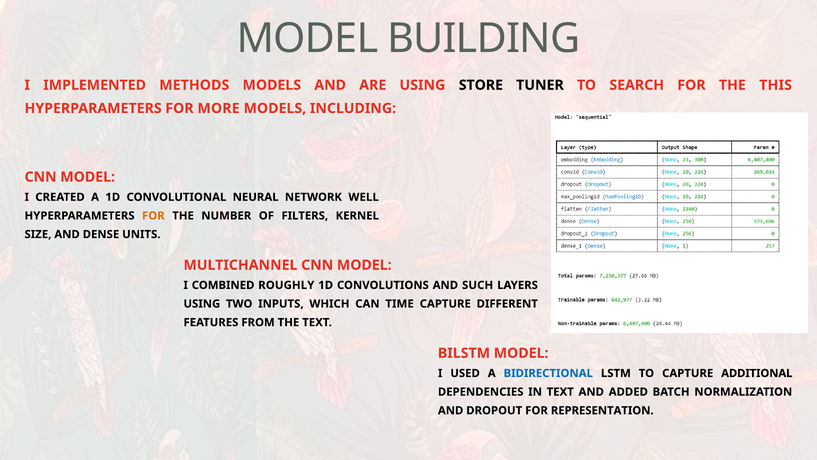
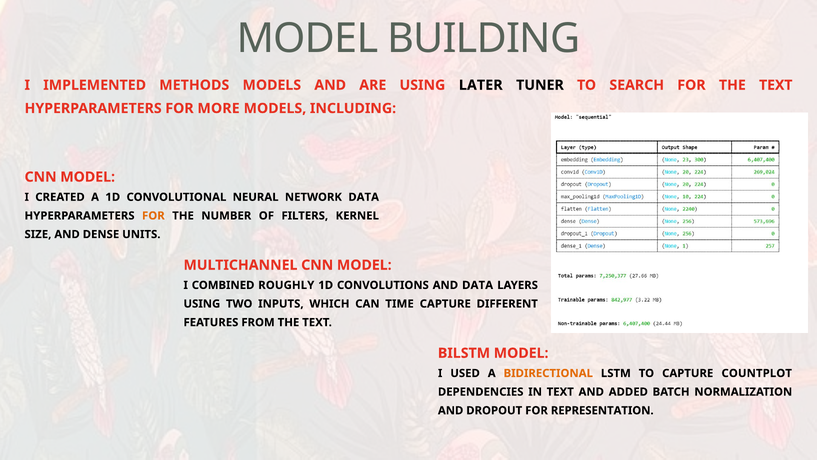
STORE: STORE -> LATER
FOR THE THIS: THIS -> TEXT
NETWORK WELL: WELL -> DATA
AND SUCH: SUCH -> DATA
BIDIRECTIONAL colour: blue -> orange
ADDITIONAL: ADDITIONAL -> COUNTPLOT
